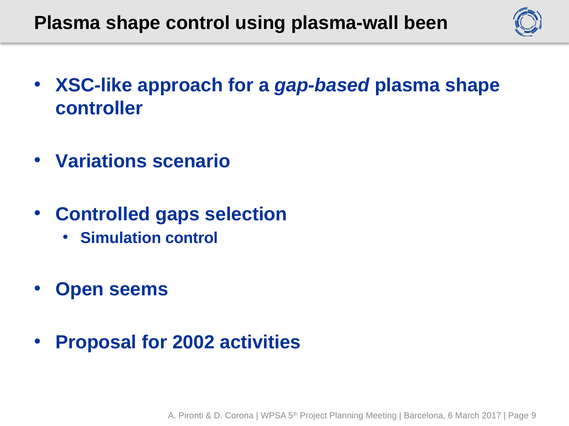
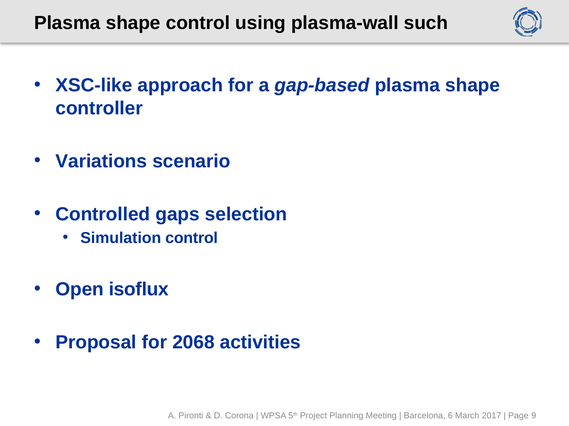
been: been -> such
seems: seems -> isoflux
2002: 2002 -> 2068
